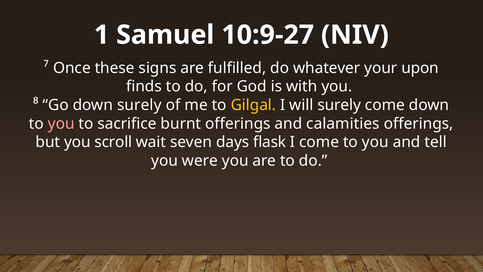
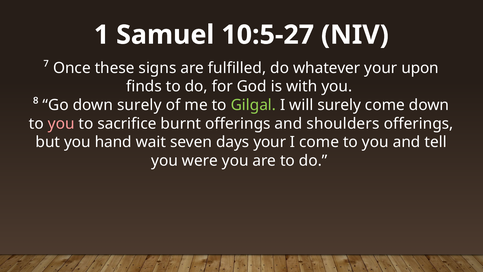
10:9-27: 10:9-27 -> 10:5-27
Gilgal colour: yellow -> light green
calamities: calamities -> shoulders
scroll: scroll -> hand
days flask: flask -> your
